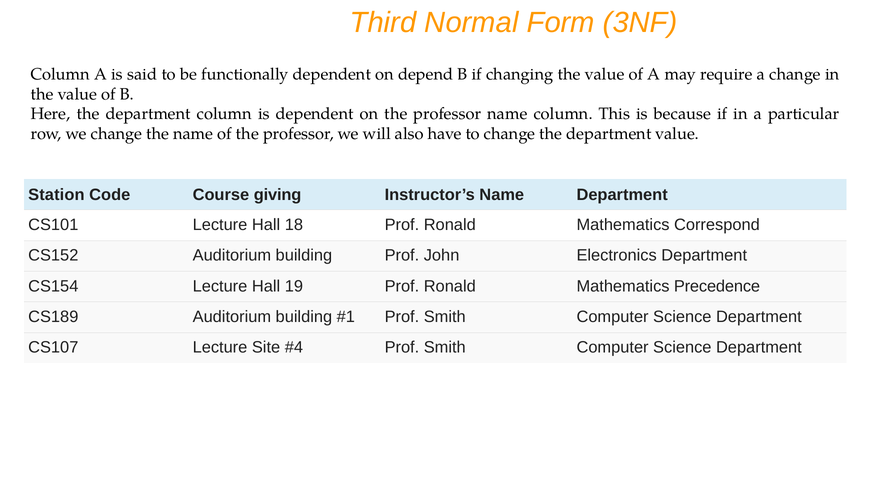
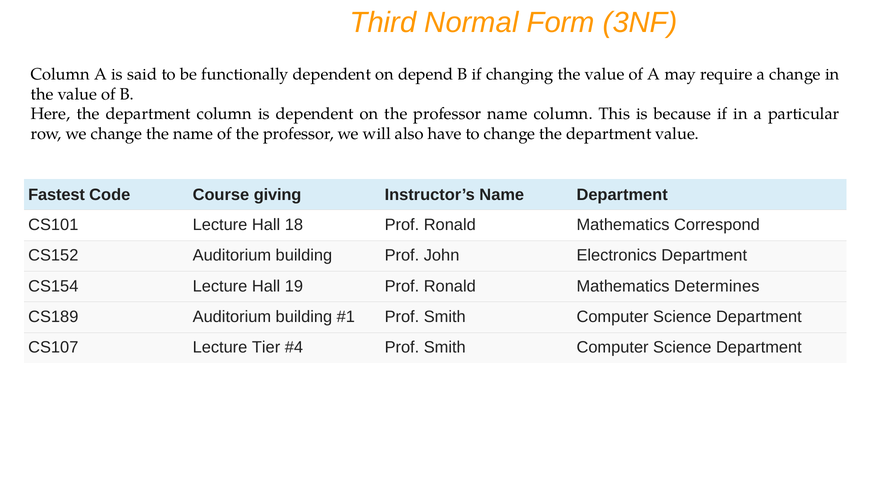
Station: Station -> Fastest
Precedence: Precedence -> Determines
Site: Site -> Tier
